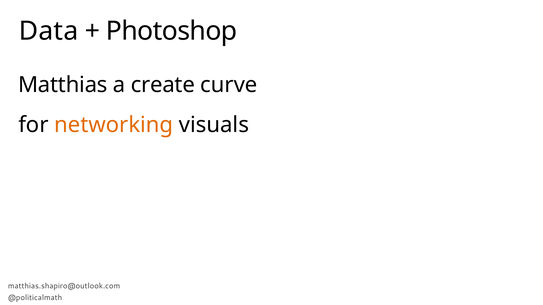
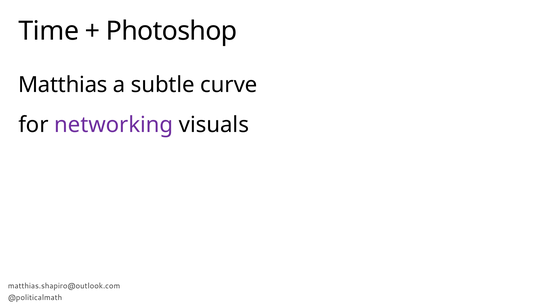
Data: Data -> Time
create: create -> subtle
networking colour: orange -> purple
